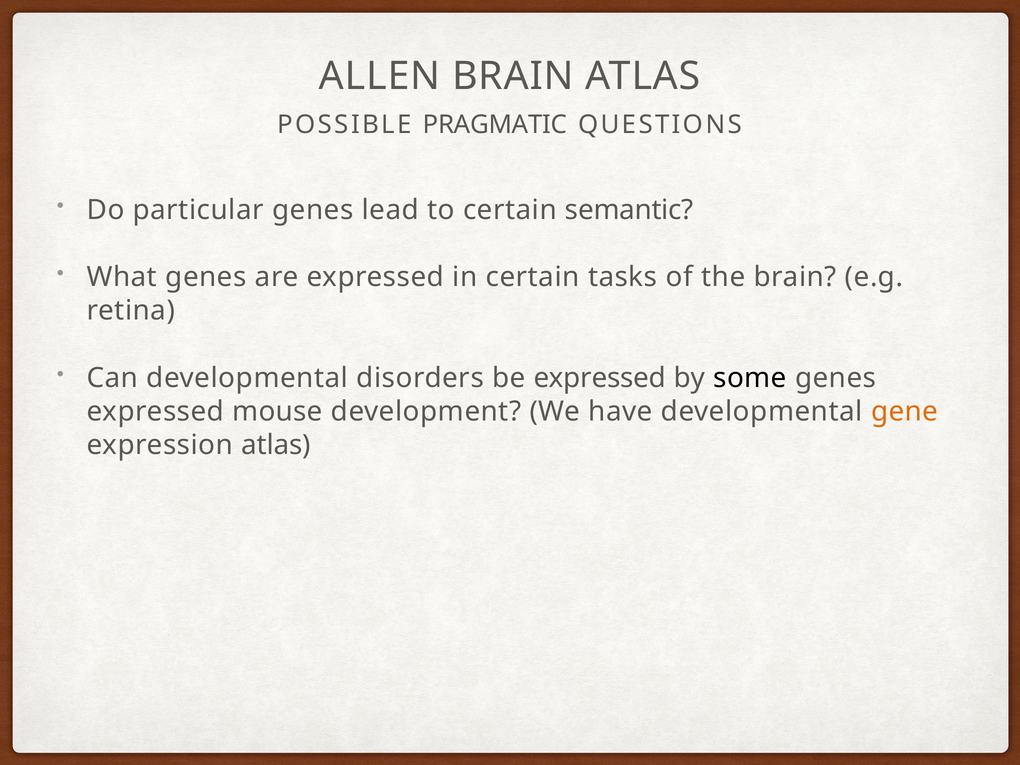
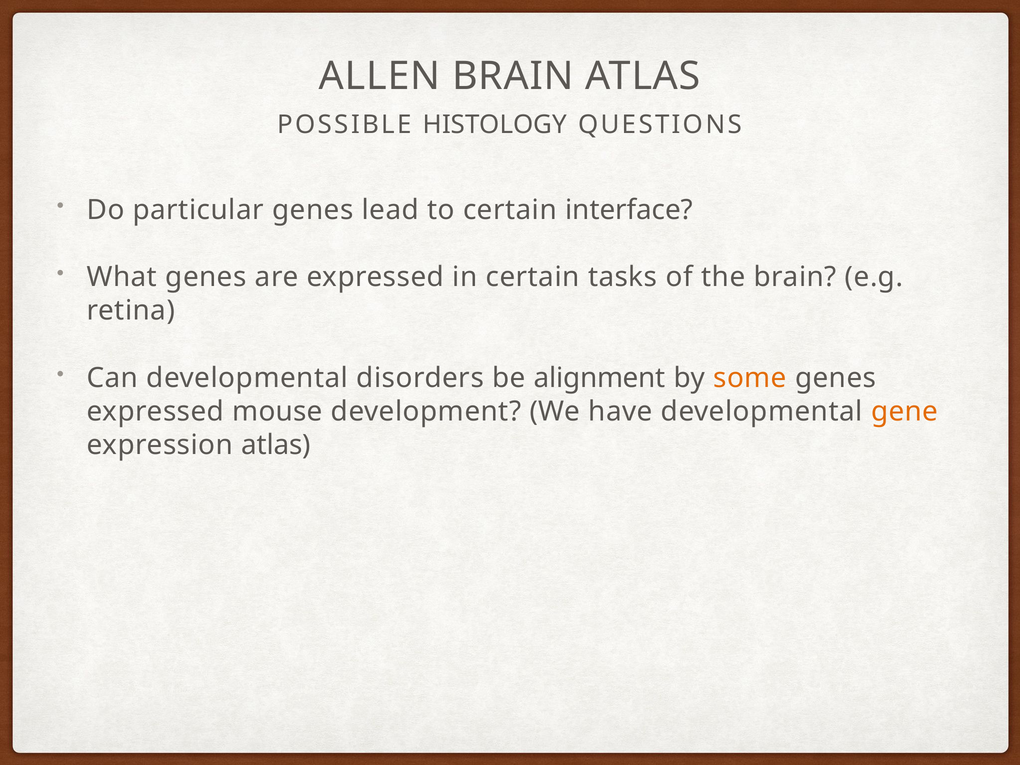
PRAGMATIC: PRAGMATIC -> HISTOLOGY
semantic: semantic -> interface
be expressed: expressed -> alignment
some colour: black -> orange
